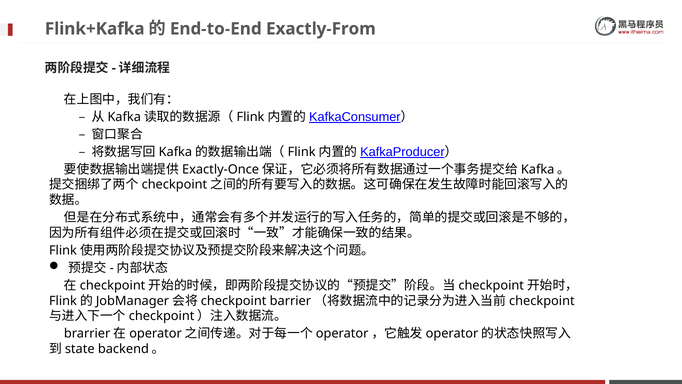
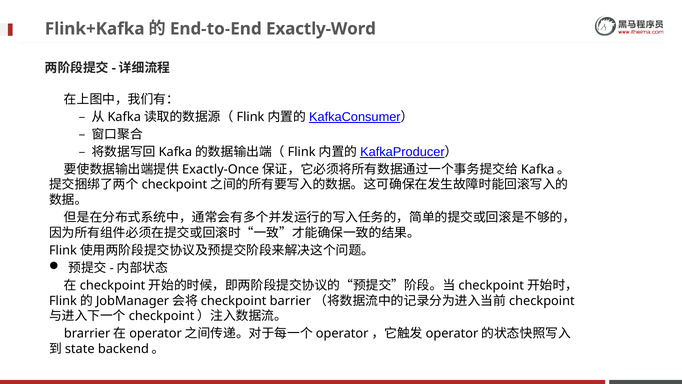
Exactly-From: Exactly-From -> Exactly-Word
